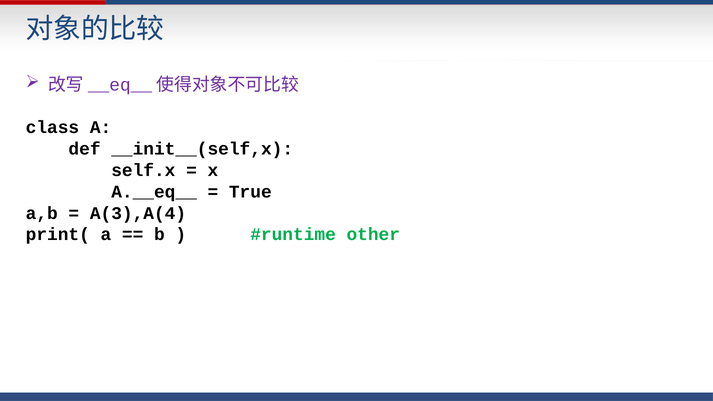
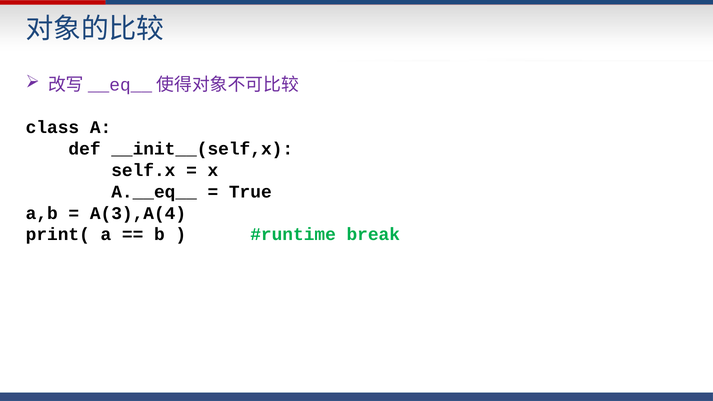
other: other -> break
